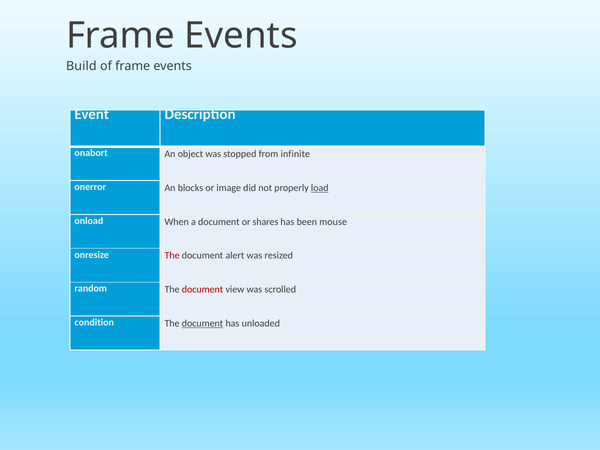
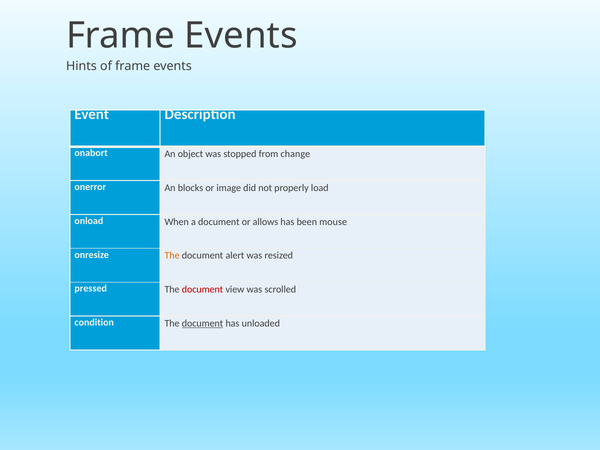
Build: Build -> Hints
infinite: infinite -> change
load underline: present -> none
shares: shares -> allows
The at (172, 256) colour: red -> orange
random: random -> pressed
